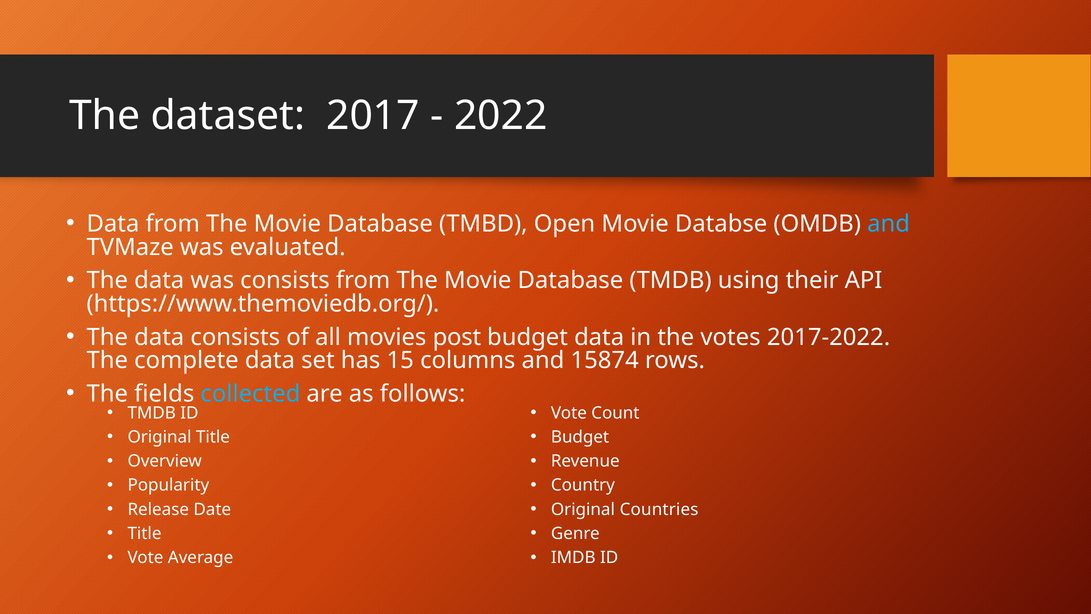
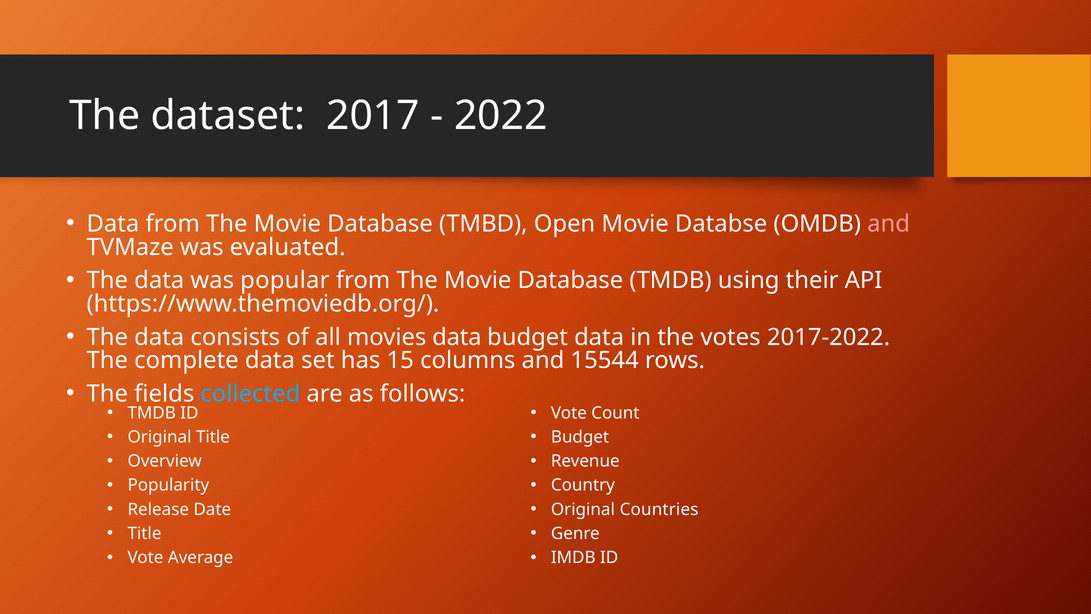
and at (889, 224) colour: light blue -> pink
was consists: consists -> popular
movies post: post -> data
15874: 15874 -> 15544
